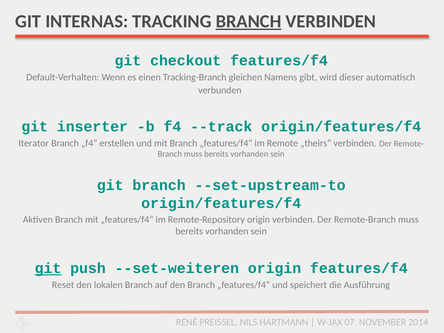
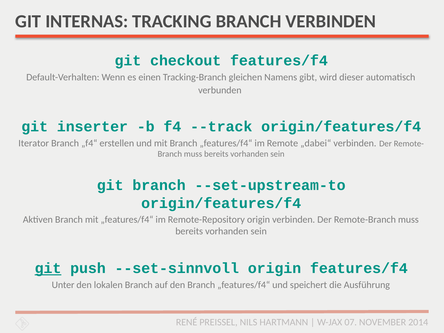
BRANCH at (249, 21) underline: present -> none
„theirs“: „theirs“ -> „dabei“
--set-weiteren: --set-weiteren -> --set-sinnvoll
Reset: Reset -> Unter
